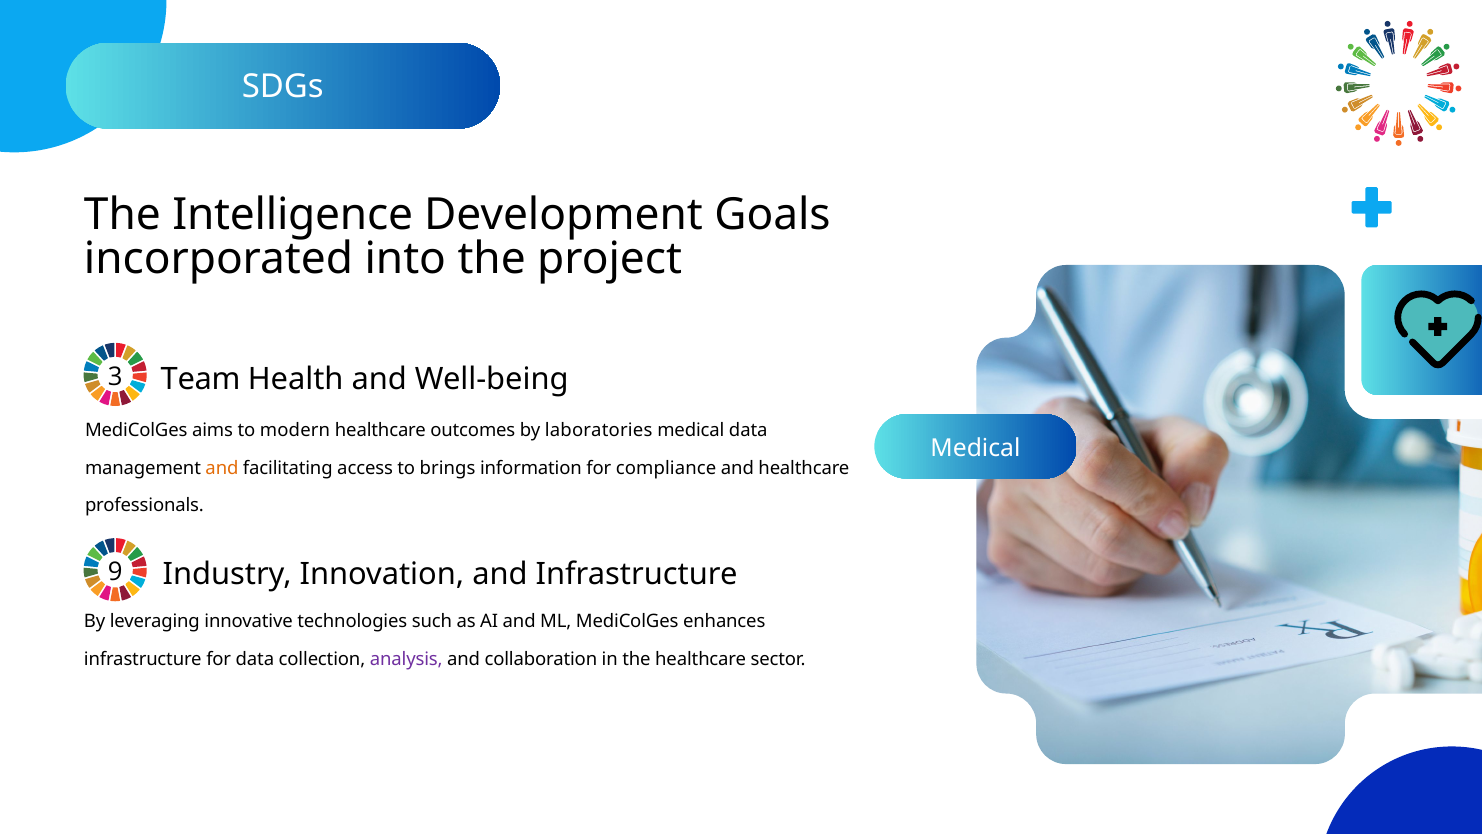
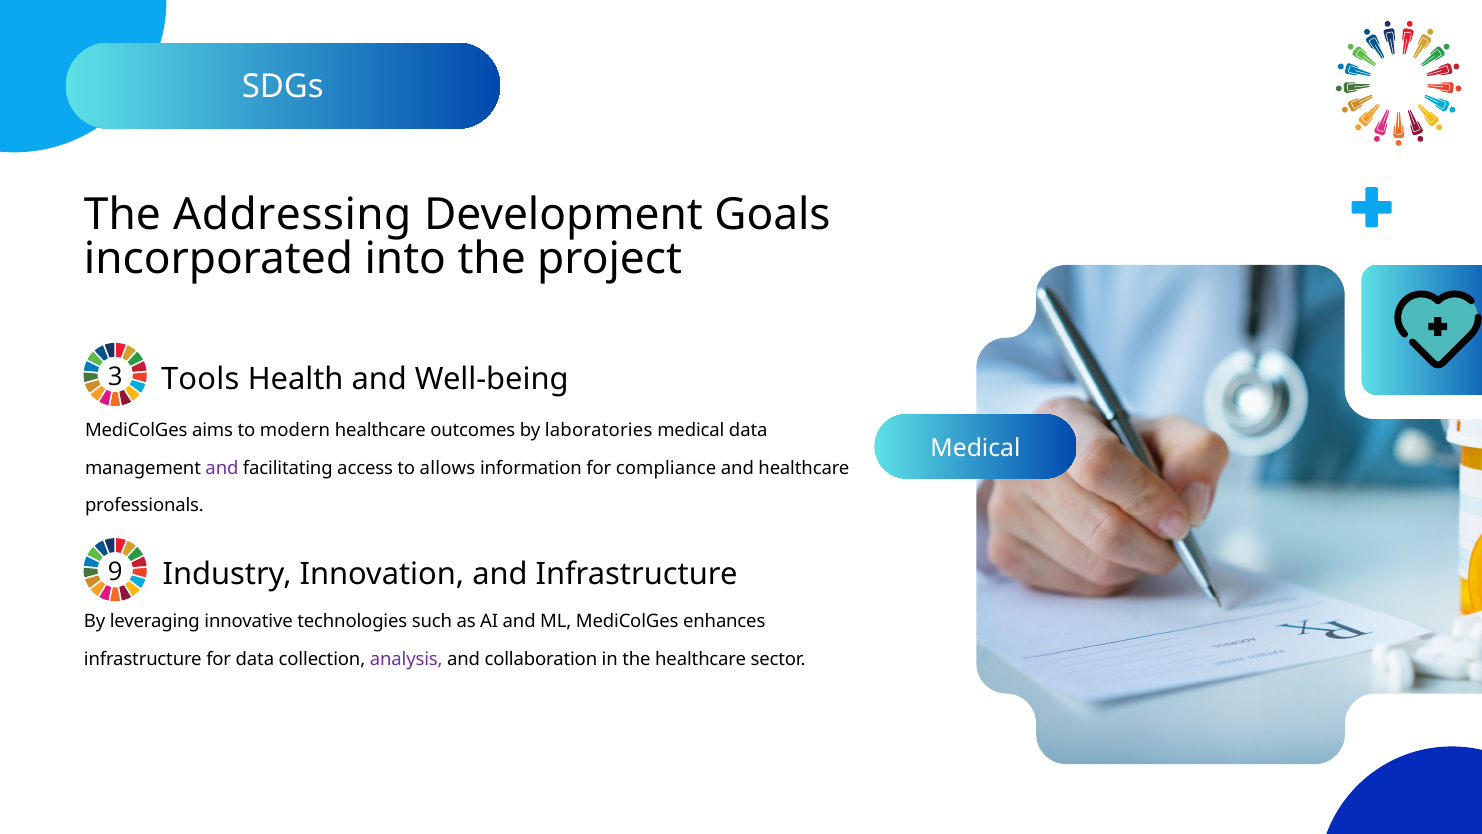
Intelligence: Intelligence -> Addressing
Team: Team -> Tools
and at (222, 468) colour: orange -> purple
brings: brings -> allows
